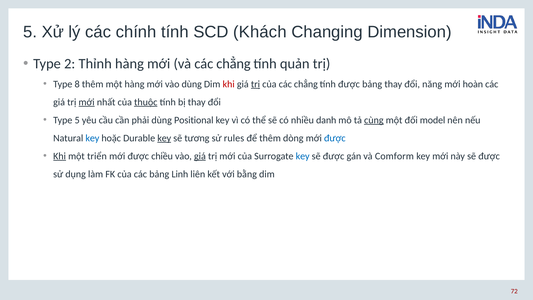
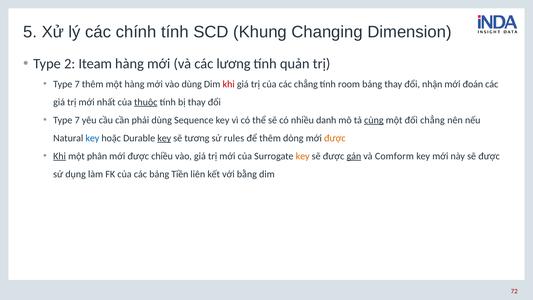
Khách: Khách -> Khung
Thỉnh: Thỉnh -> Iteam
và các chẳng: chẳng -> lương
8 at (77, 84): 8 -> 7
trị at (255, 84) underline: present -> none
tính được: được -> room
năng: năng -> nhận
hoàn: hoàn -> đoán
mới at (87, 102) underline: present -> none
5 at (77, 120): 5 -> 7
Positional: Positional -> Sequence
đối model: model -> chẳng
được at (335, 138) colour: blue -> orange
triển: triển -> phân
giá at (200, 156) underline: present -> none
key at (303, 156) colour: blue -> orange
gán underline: none -> present
Linh: Linh -> Tiền
